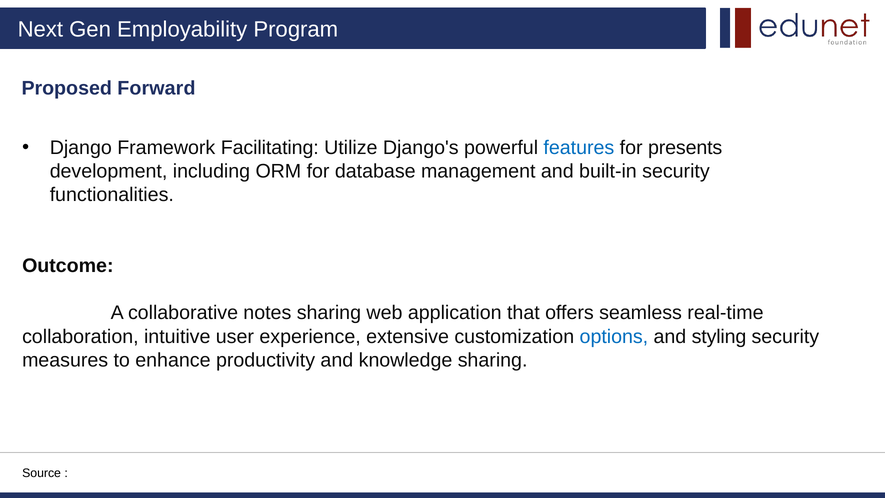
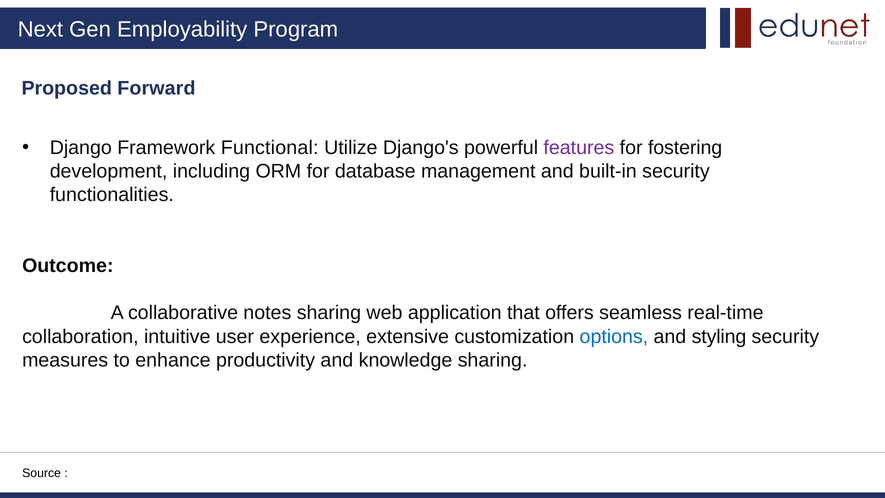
Facilitating: Facilitating -> Functional
features colour: blue -> purple
presents: presents -> fostering
